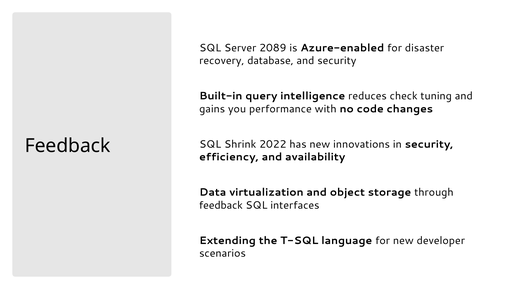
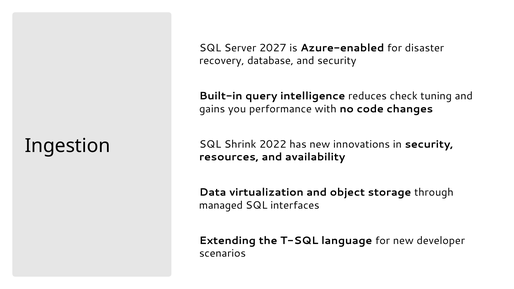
2089: 2089 -> 2027
Feedback at (68, 146): Feedback -> Ingestion
efficiency: efficiency -> resources
feedback at (221, 205): feedback -> managed
